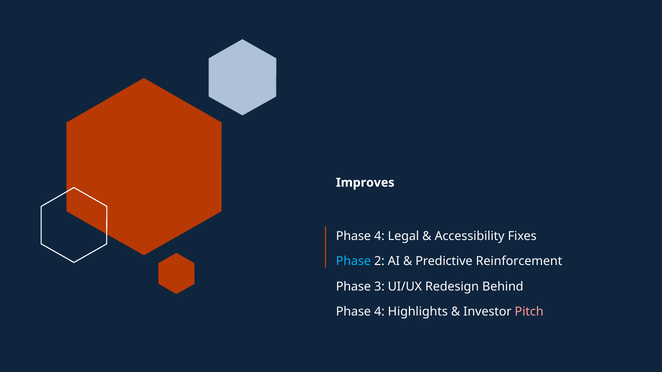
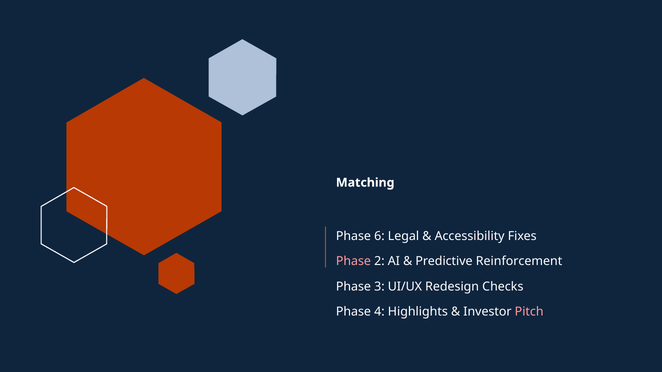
Improves: Improves -> Matching
4 at (379, 236): 4 -> 6
Phase at (353, 262) colour: light blue -> pink
Behind: Behind -> Checks
